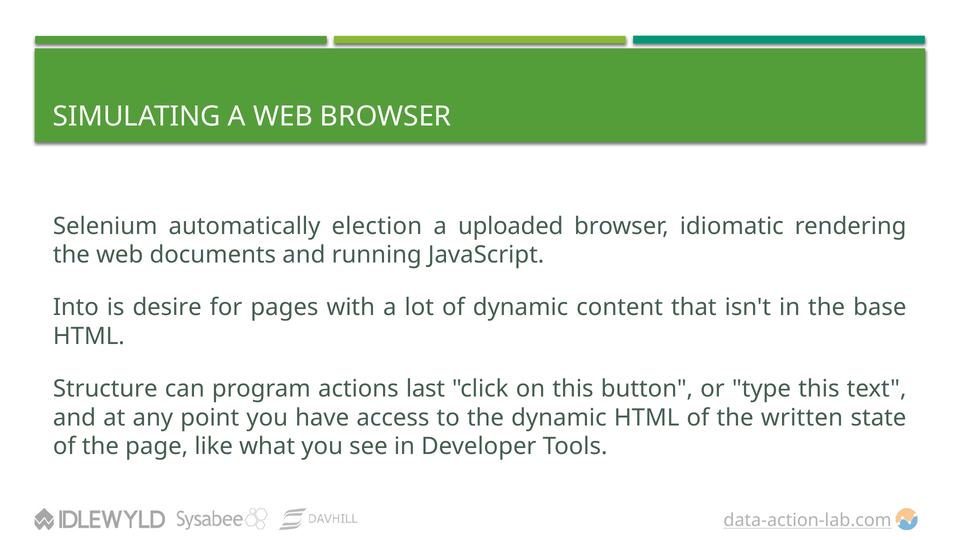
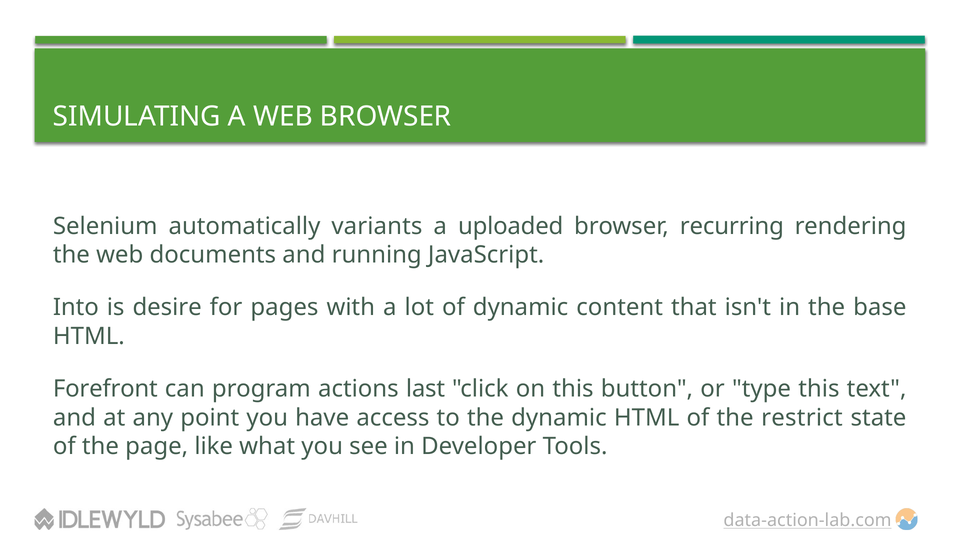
election: election -> variants
idiomatic: idiomatic -> recurring
Structure: Structure -> Forefront
written: written -> restrict
